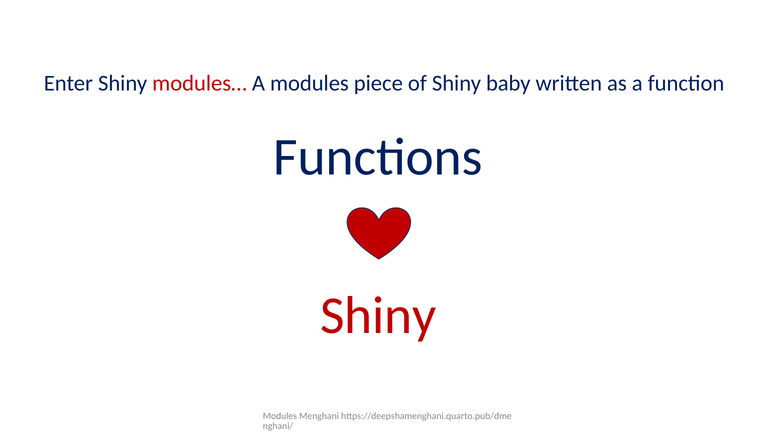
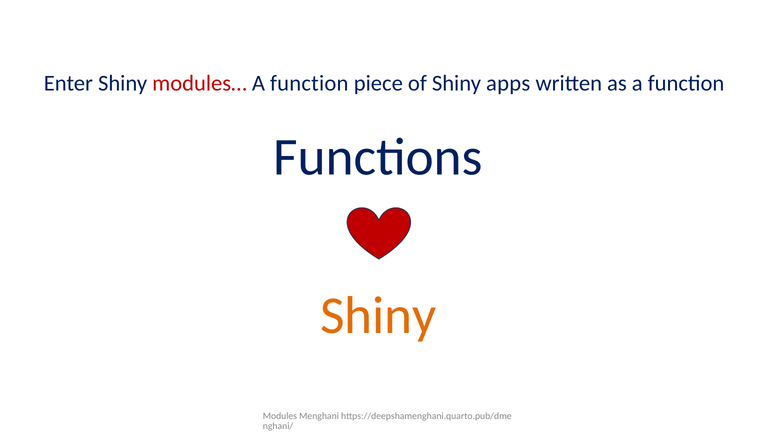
modules at (309, 83): modules -> function
baby: baby -> apps
Shiny at (378, 316) colour: red -> orange
